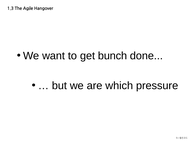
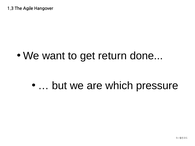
bunch: bunch -> return
